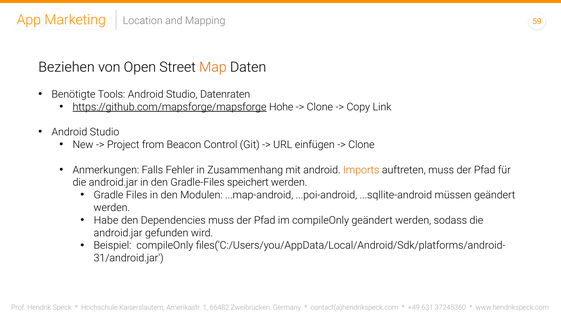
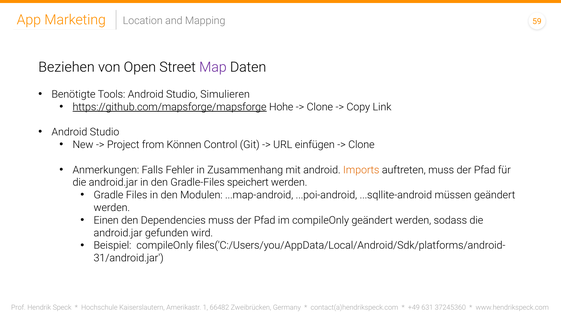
Map colour: orange -> purple
Datenraten: Datenraten -> Simulieren
Beacon: Beacon -> Können
Habe: Habe -> Einen
